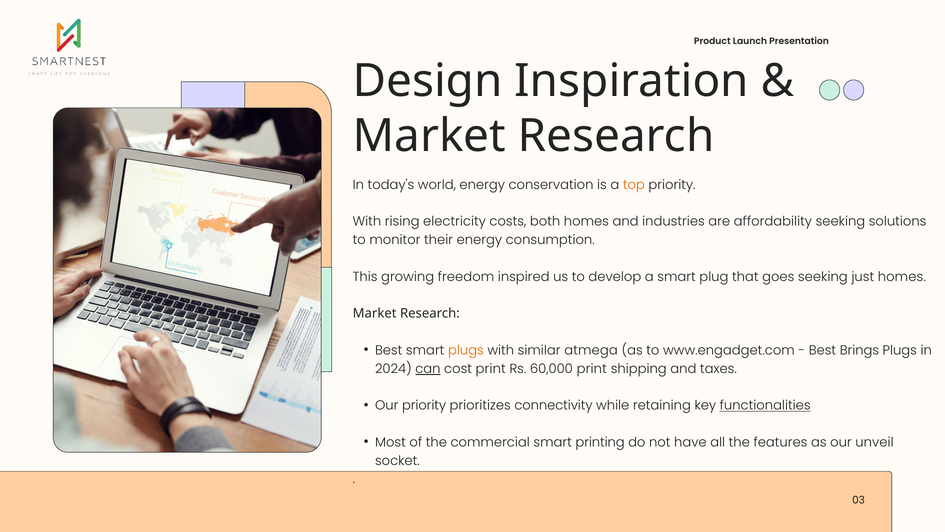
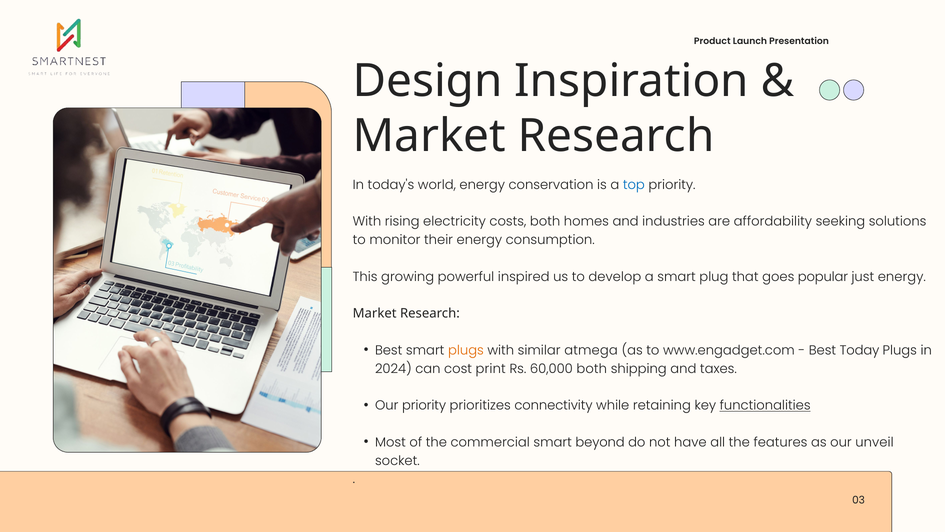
top colour: orange -> blue
freedom: freedom -> powerful
goes seeking: seeking -> popular
just homes: homes -> energy
Brings: Brings -> Today
can underline: present -> none
60,000 print: print -> both
printing: printing -> beyond
